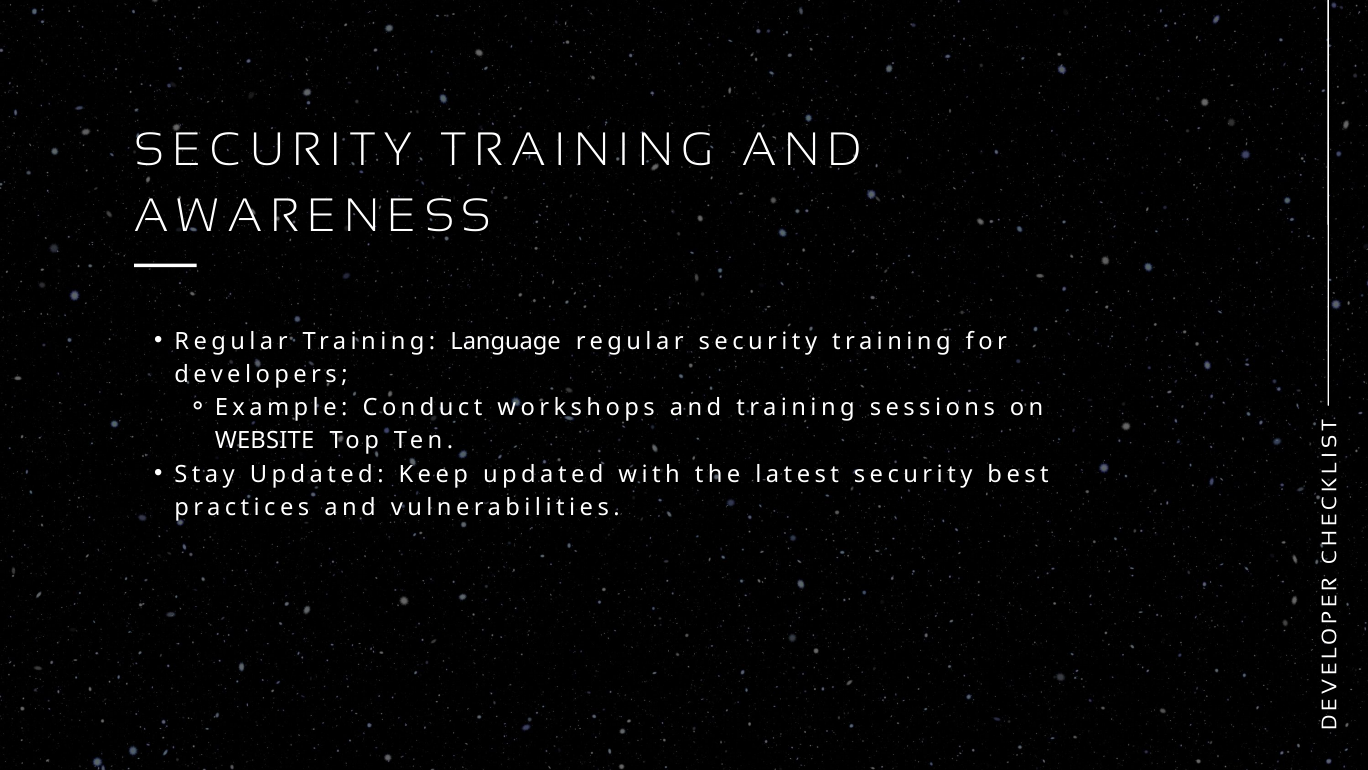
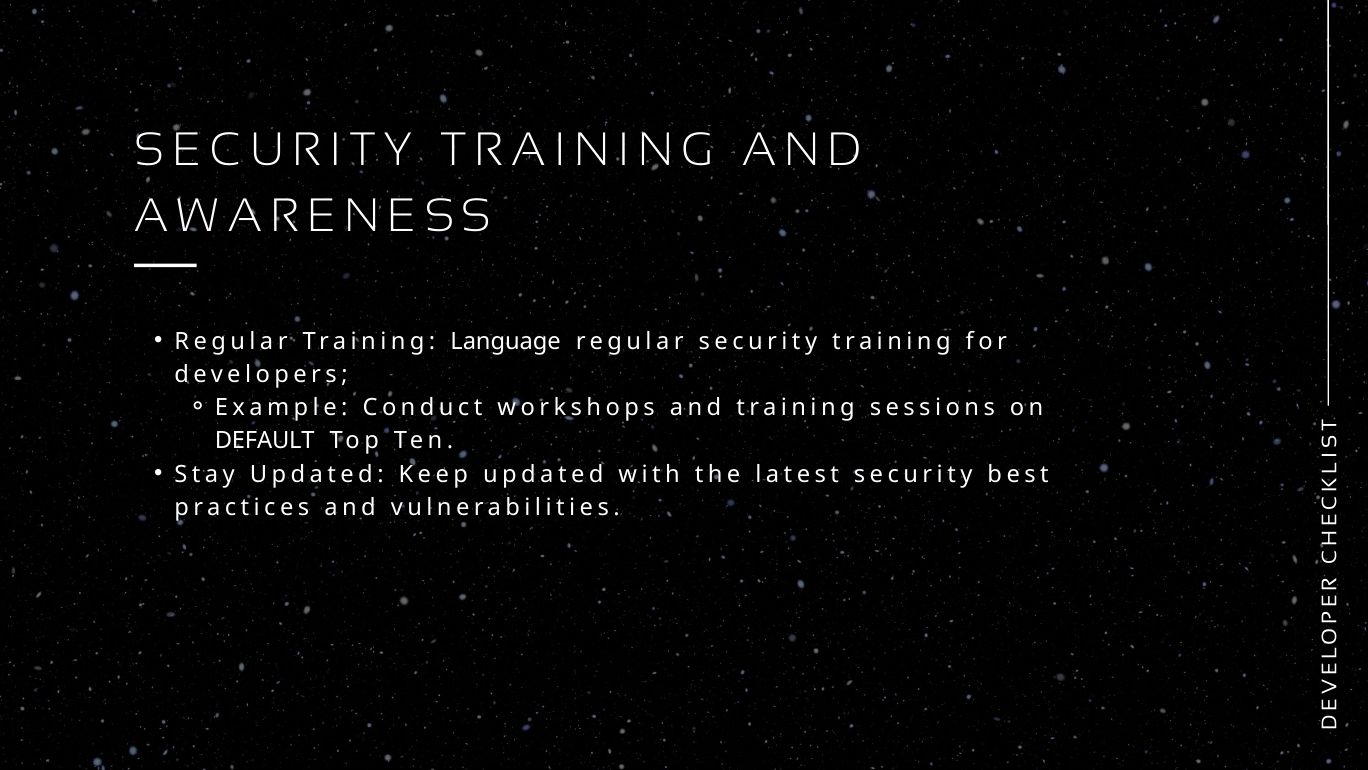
WEBSITE: WEBSITE -> DEFAULT
